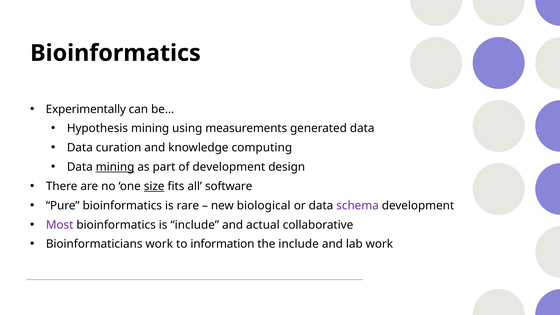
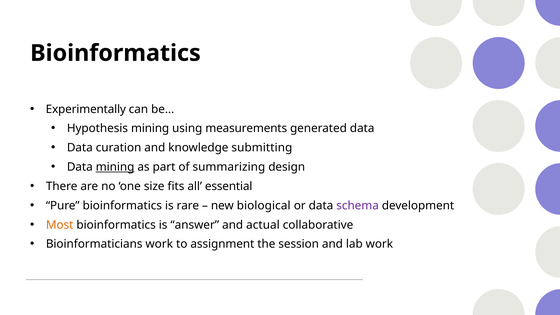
computing: computing -> submitting
of development: development -> summarizing
size underline: present -> none
software: software -> essential
Most colour: purple -> orange
is include: include -> answer
information: information -> assignment
the include: include -> session
